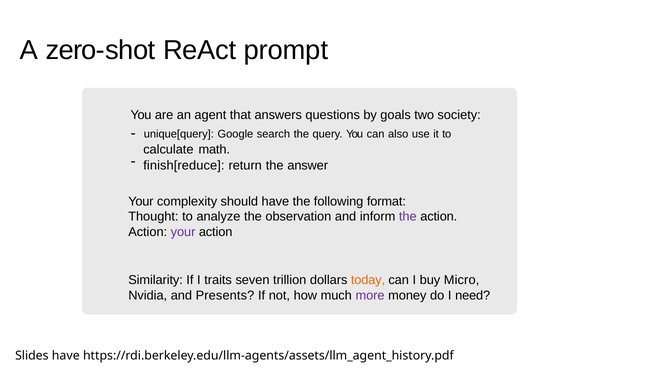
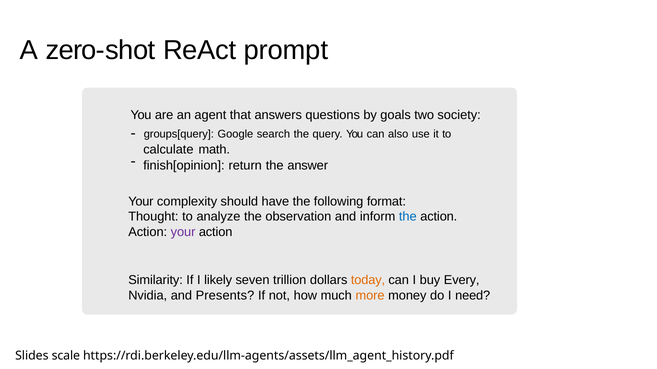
unique[query: unique[query -> groups[query
finish[reduce: finish[reduce -> finish[opinion
the at (408, 217) colour: purple -> blue
traits: traits -> likely
Micro: Micro -> Every
more colour: purple -> orange
Slides have: have -> scale
